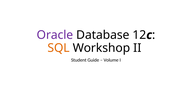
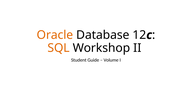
Oracle colour: purple -> orange
